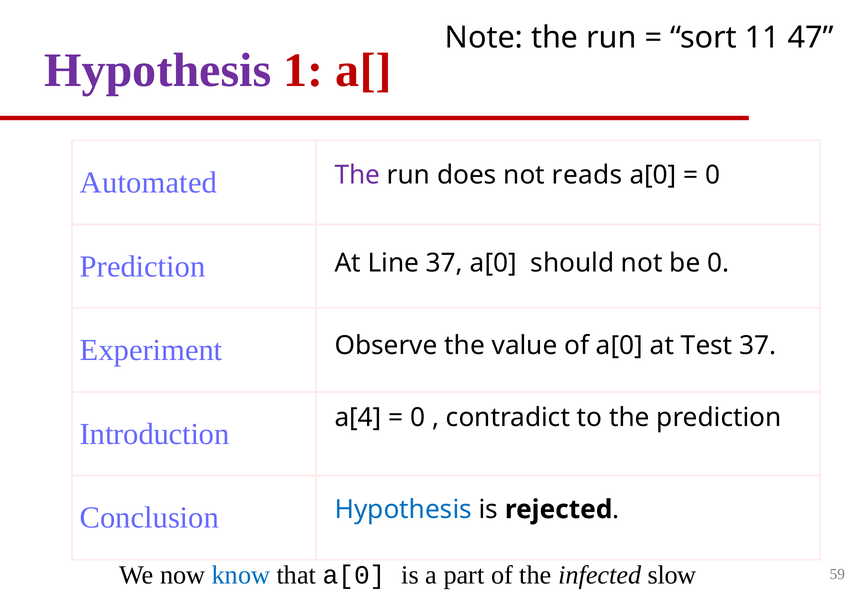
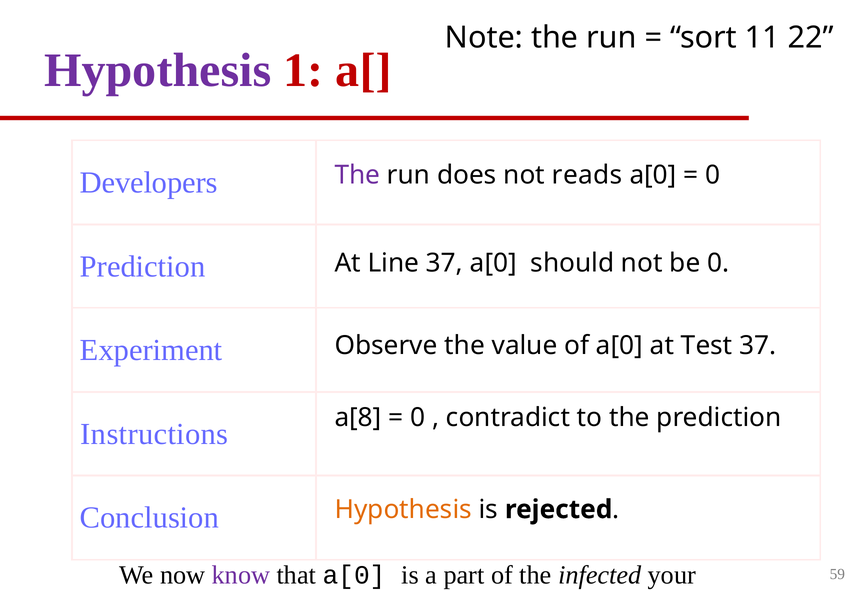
47: 47 -> 22
Automated: Automated -> Developers
a[4: a[4 -> a[8
Introduction: Introduction -> Instructions
Hypothesis at (403, 510) colour: blue -> orange
know colour: blue -> purple
slow: slow -> your
